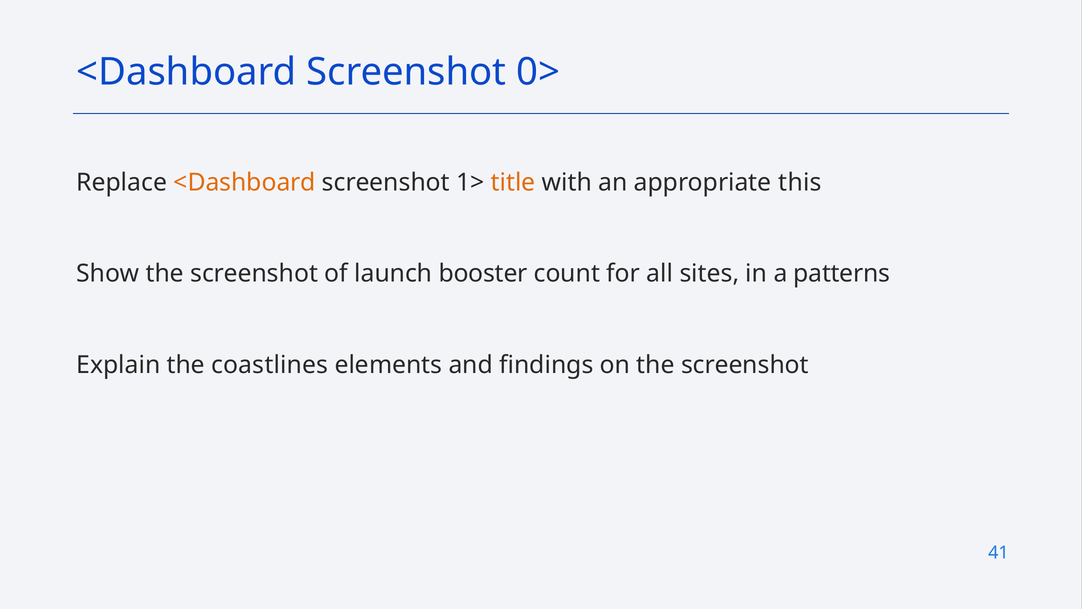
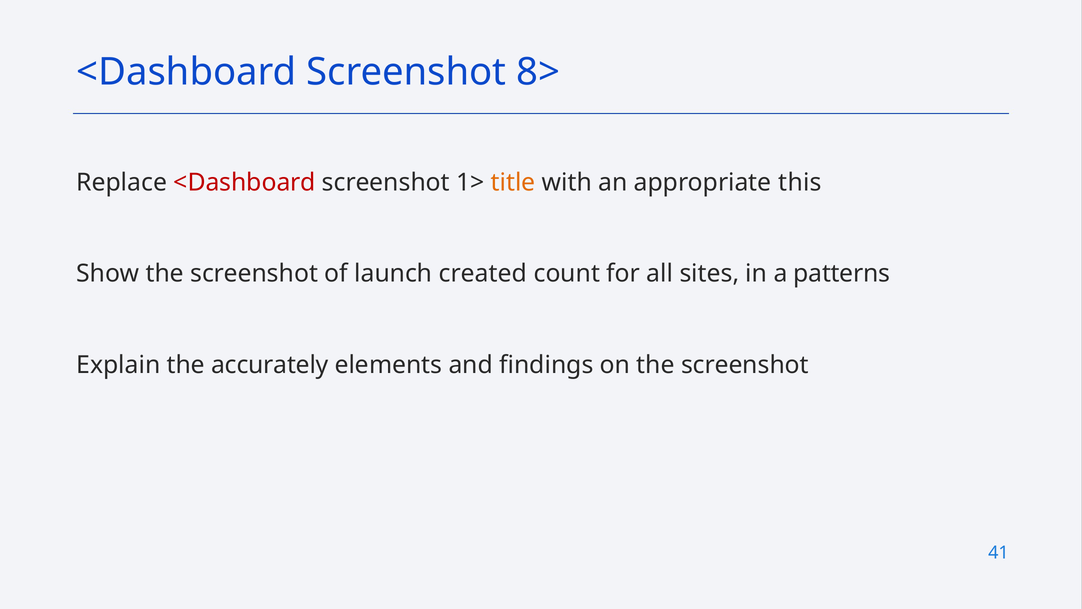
0>: 0> -> 8>
<Dashboard at (245, 183) colour: orange -> red
booster: booster -> created
coastlines: coastlines -> accurately
